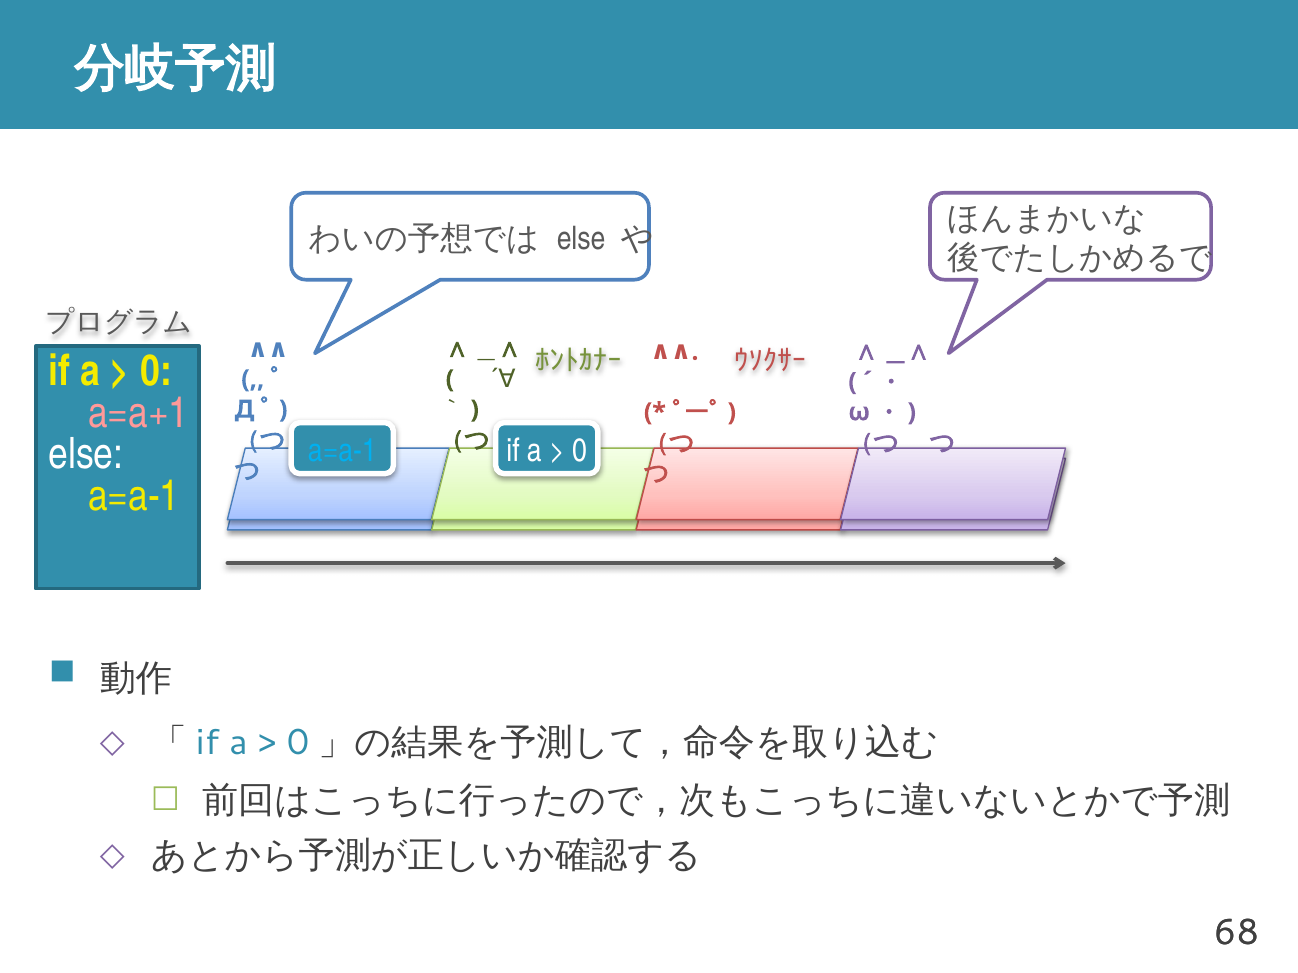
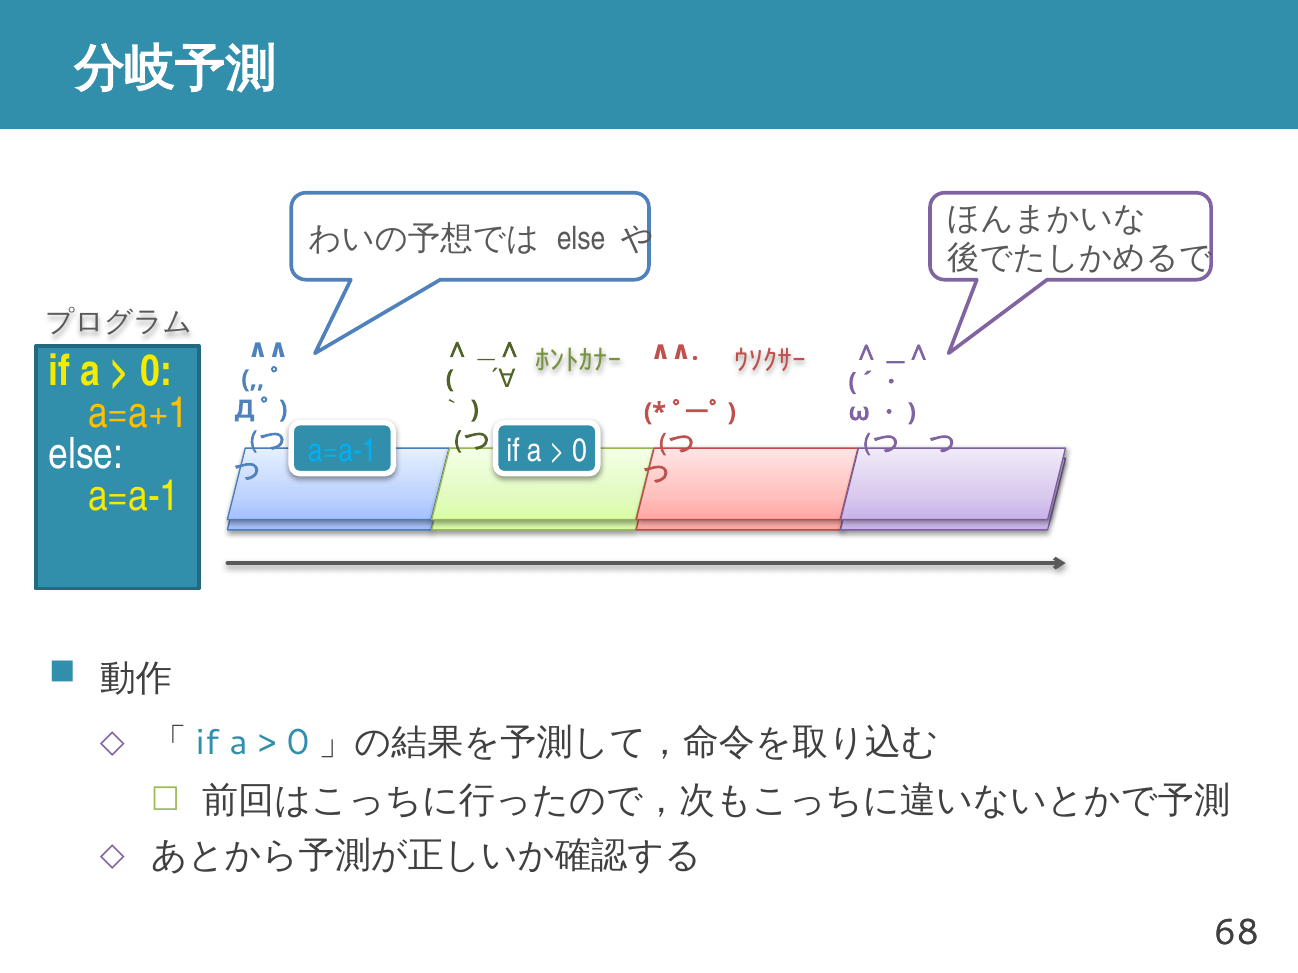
a=a+1 colour: pink -> yellow
